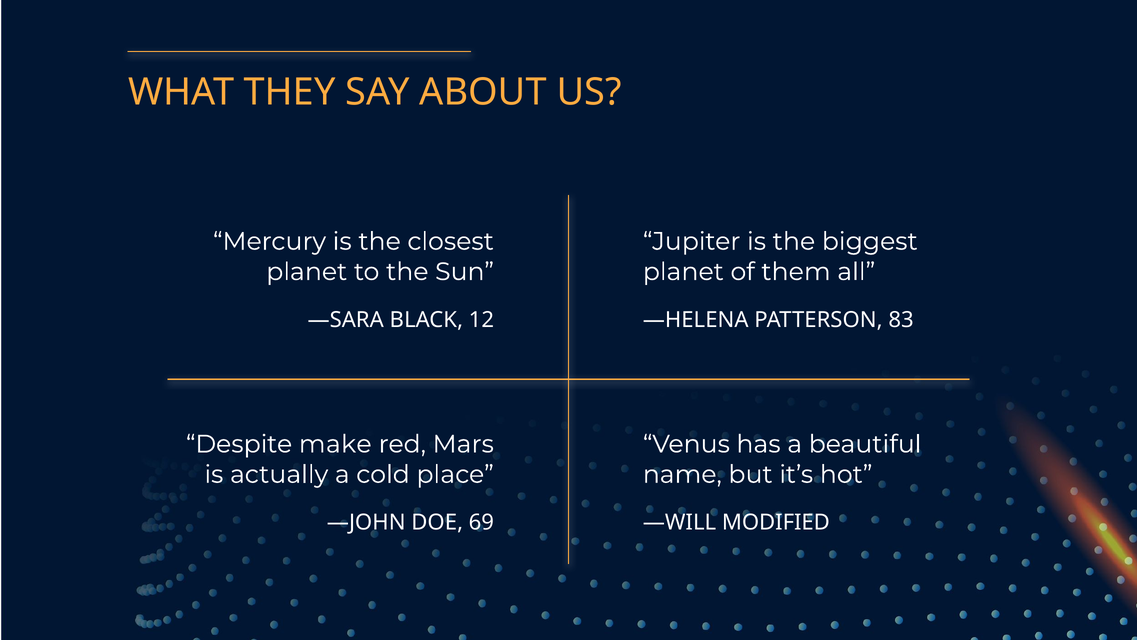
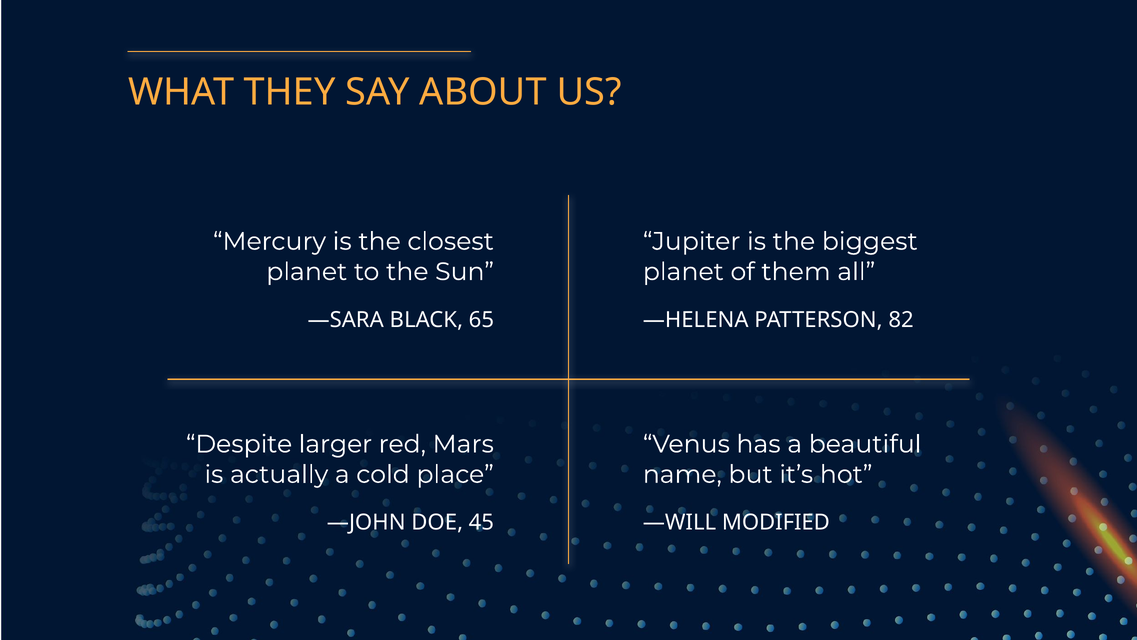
12: 12 -> 65
83: 83 -> 82
make: make -> larger
69: 69 -> 45
